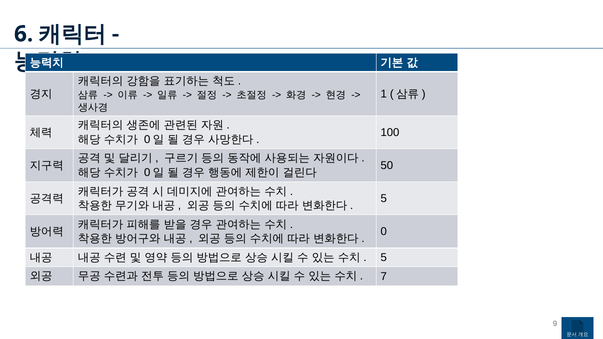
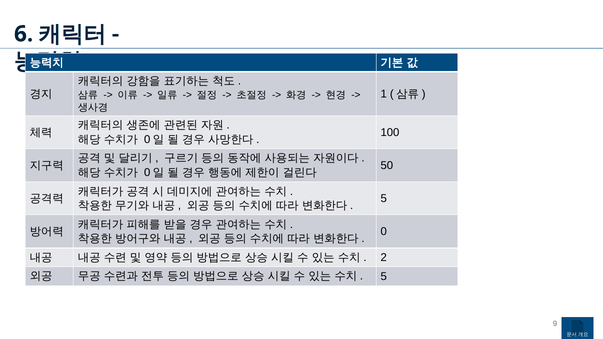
5 at (384, 258): 5 -> 2
7 at (384, 277): 7 -> 5
